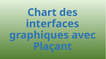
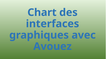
Plaçant: Plaçant -> Avouez
